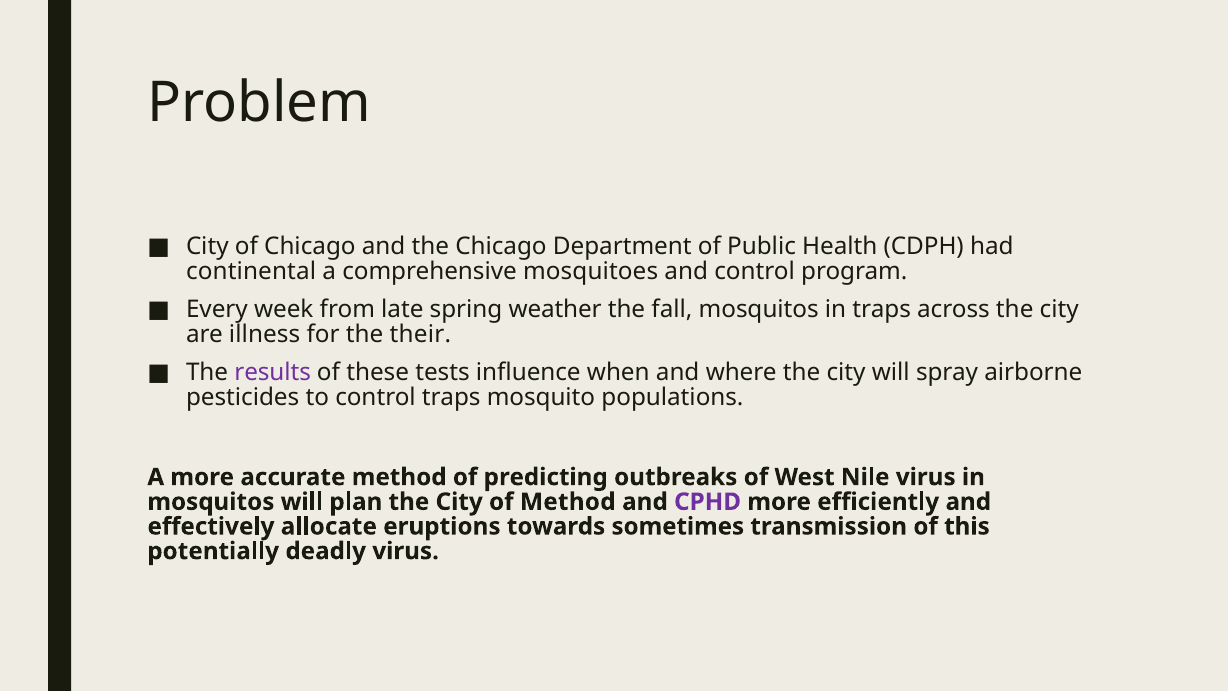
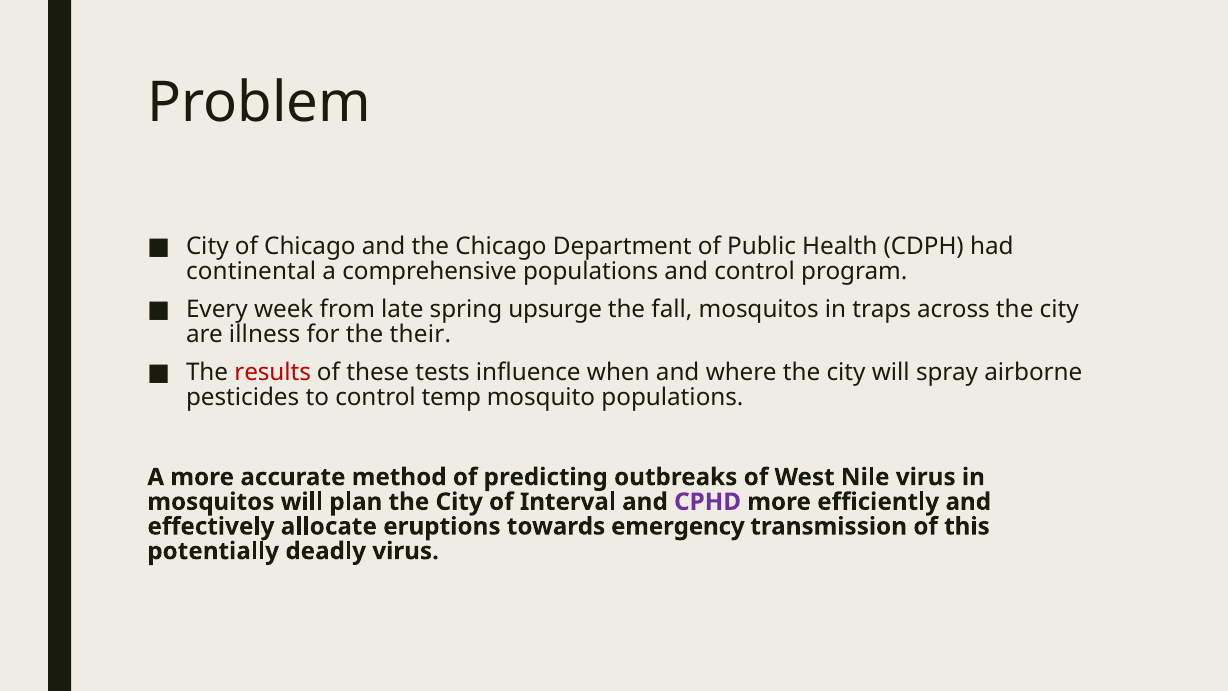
comprehensive mosquitoes: mosquitoes -> populations
weather: weather -> upsurge
results colour: purple -> red
control traps: traps -> temp
of Method: Method -> Interval
sometimes: sometimes -> emergency
